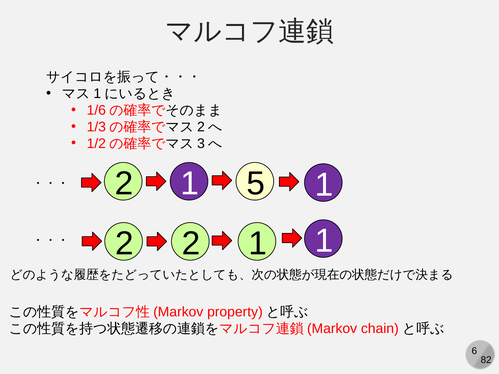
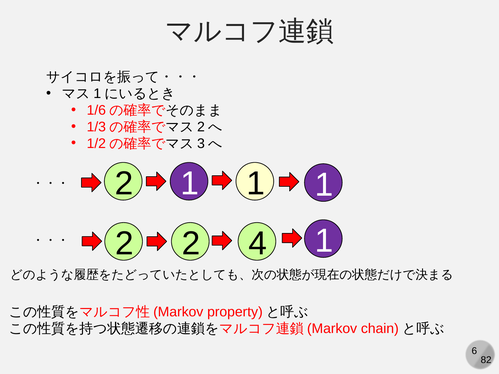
2 5: 5 -> 1
2 1: 1 -> 4
